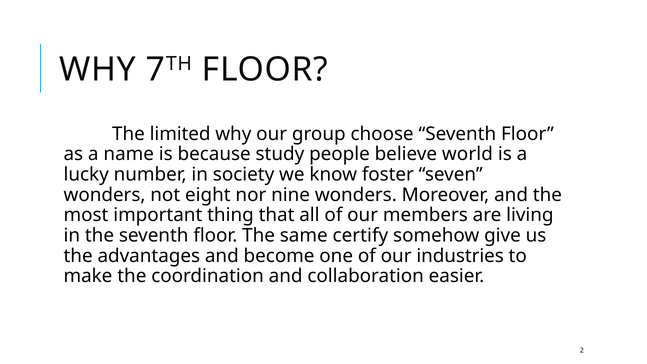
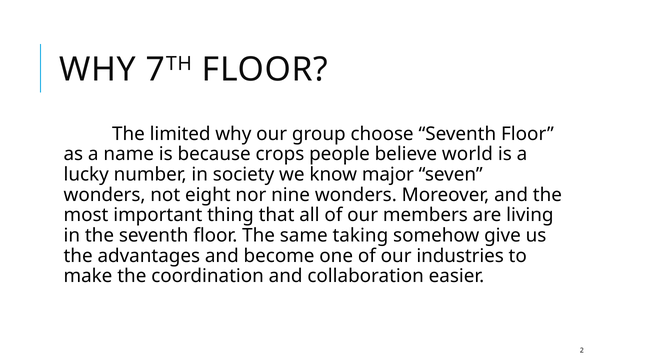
study: study -> crops
foster: foster -> major
certify: certify -> taking
